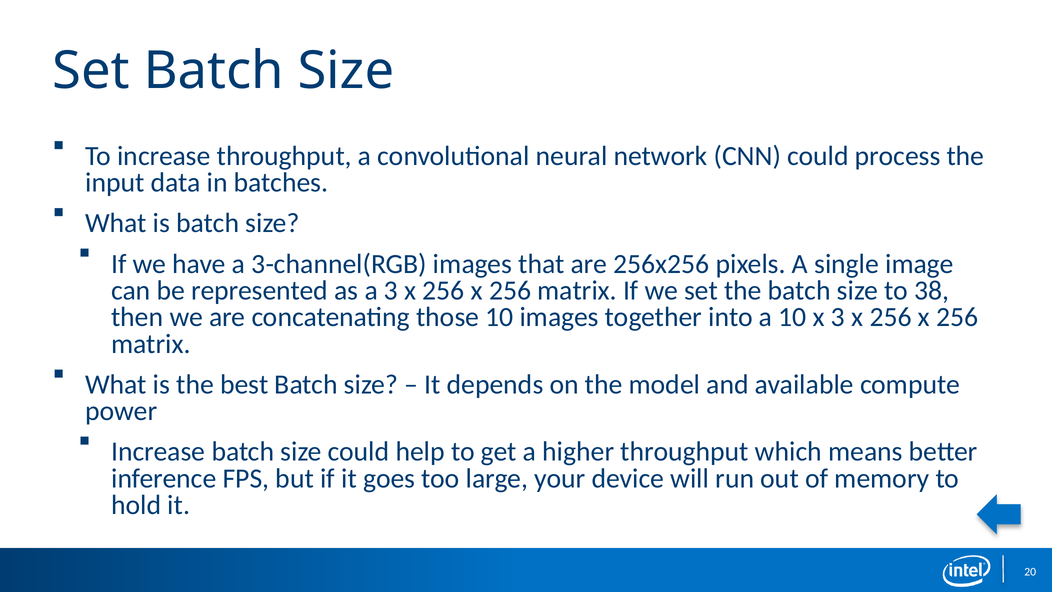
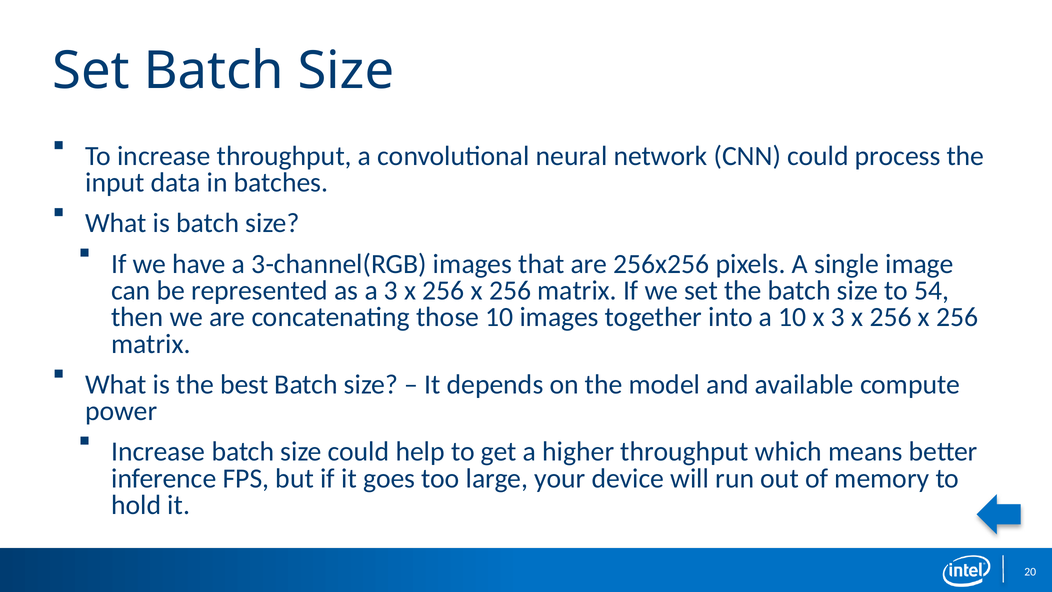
38: 38 -> 54
